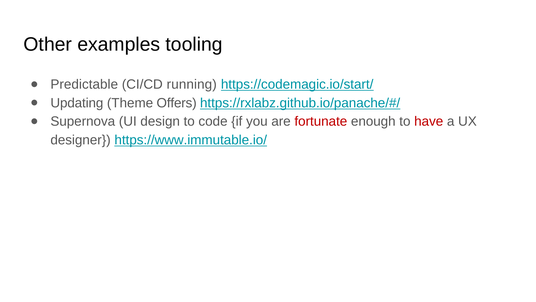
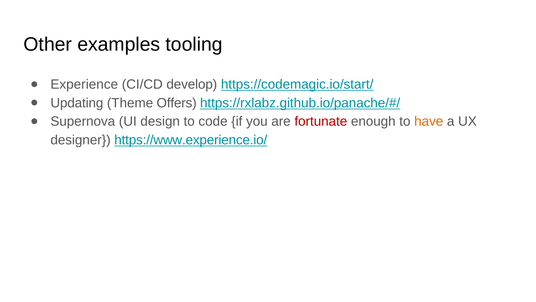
Predictable: Predictable -> Experience
running: running -> develop
have colour: red -> orange
https://www.immutable.io/: https://www.immutable.io/ -> https://www.experience.io/
